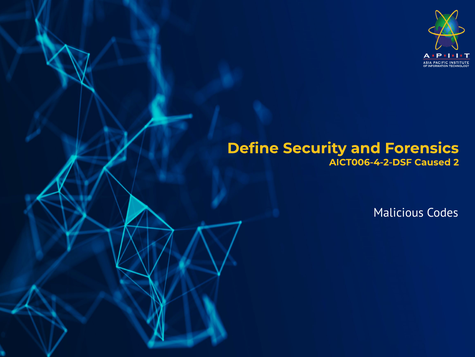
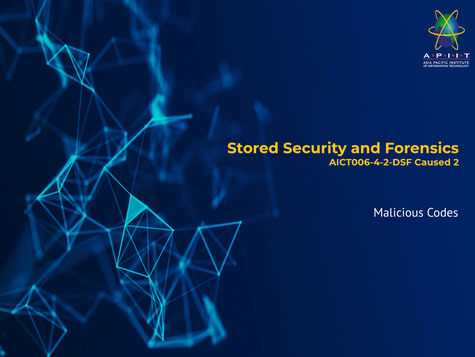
Define: Define -> Stored
